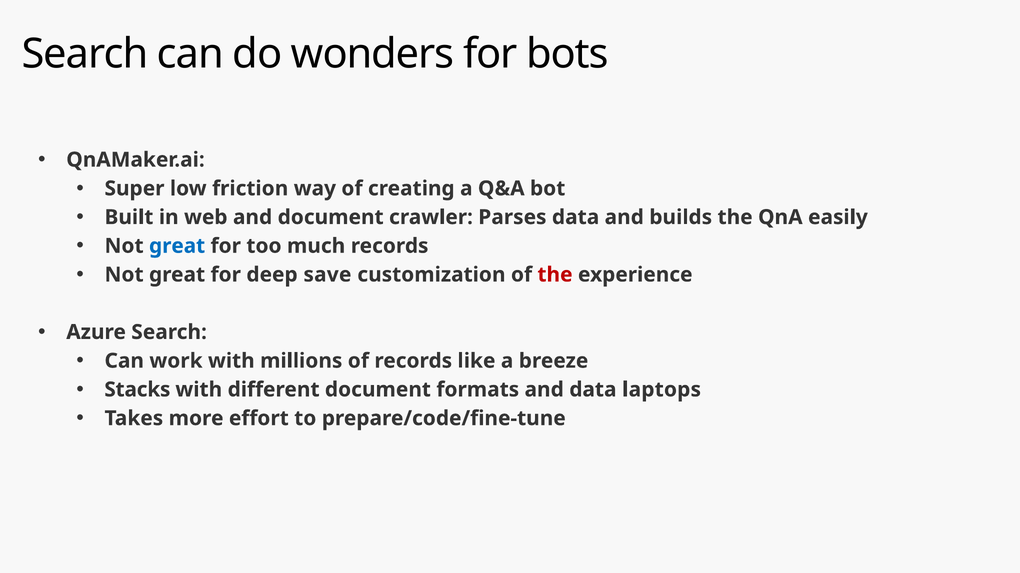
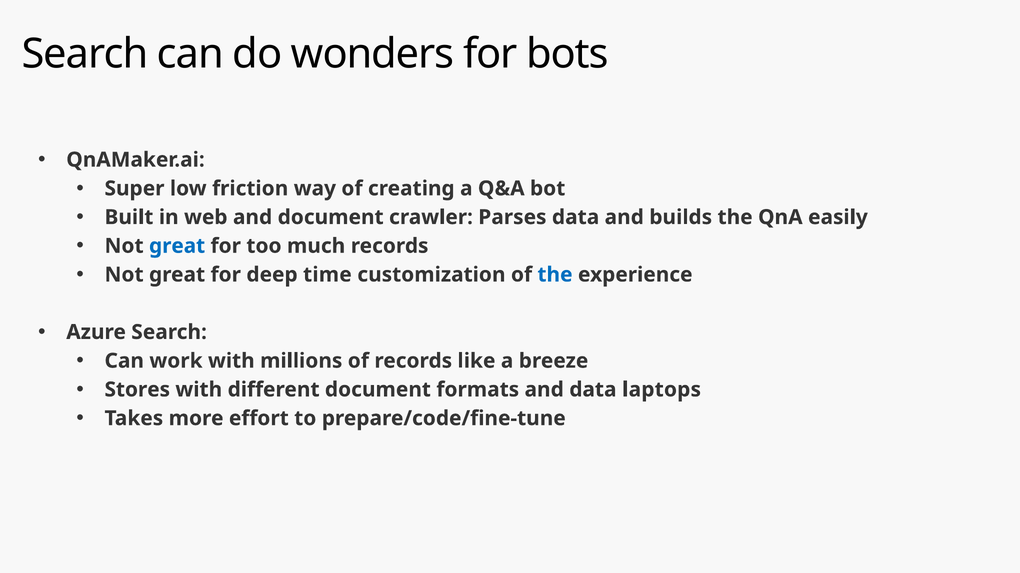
save: save -> time
the at (555, 275) colour: red -> blue
Stacks: Stacks -> Stores
